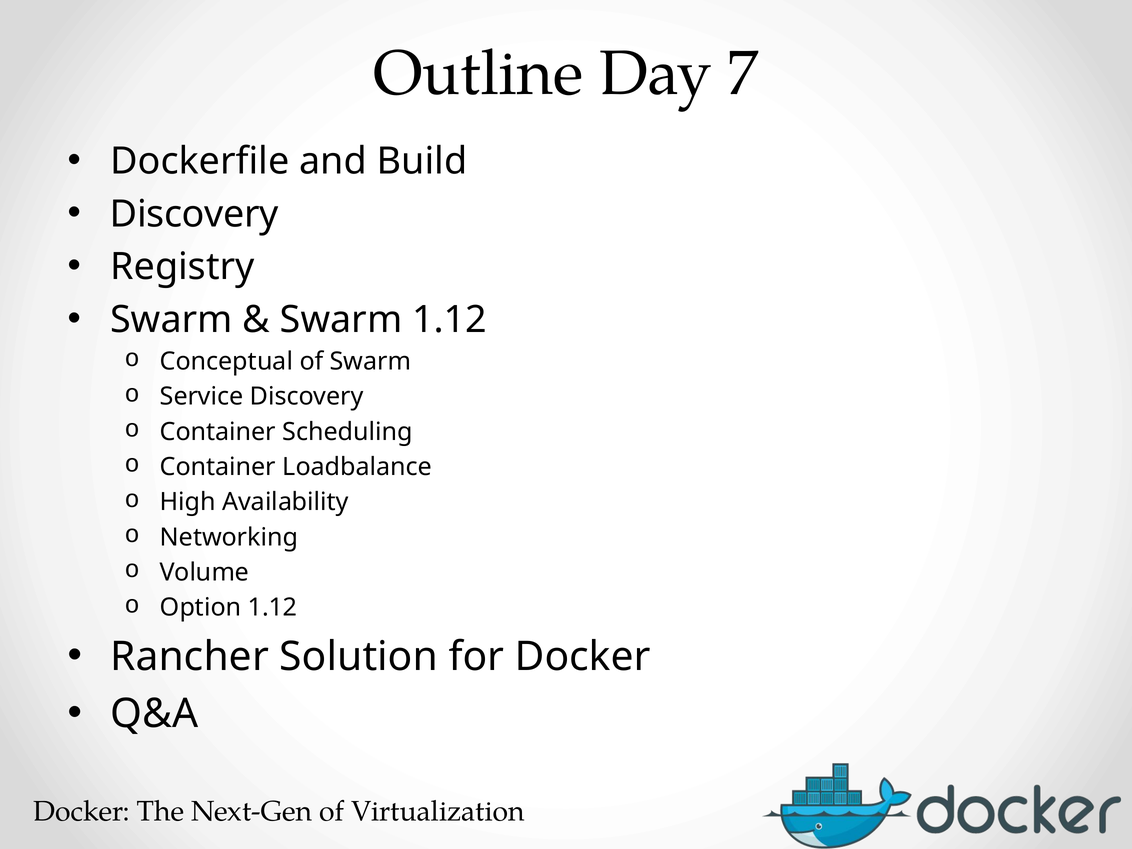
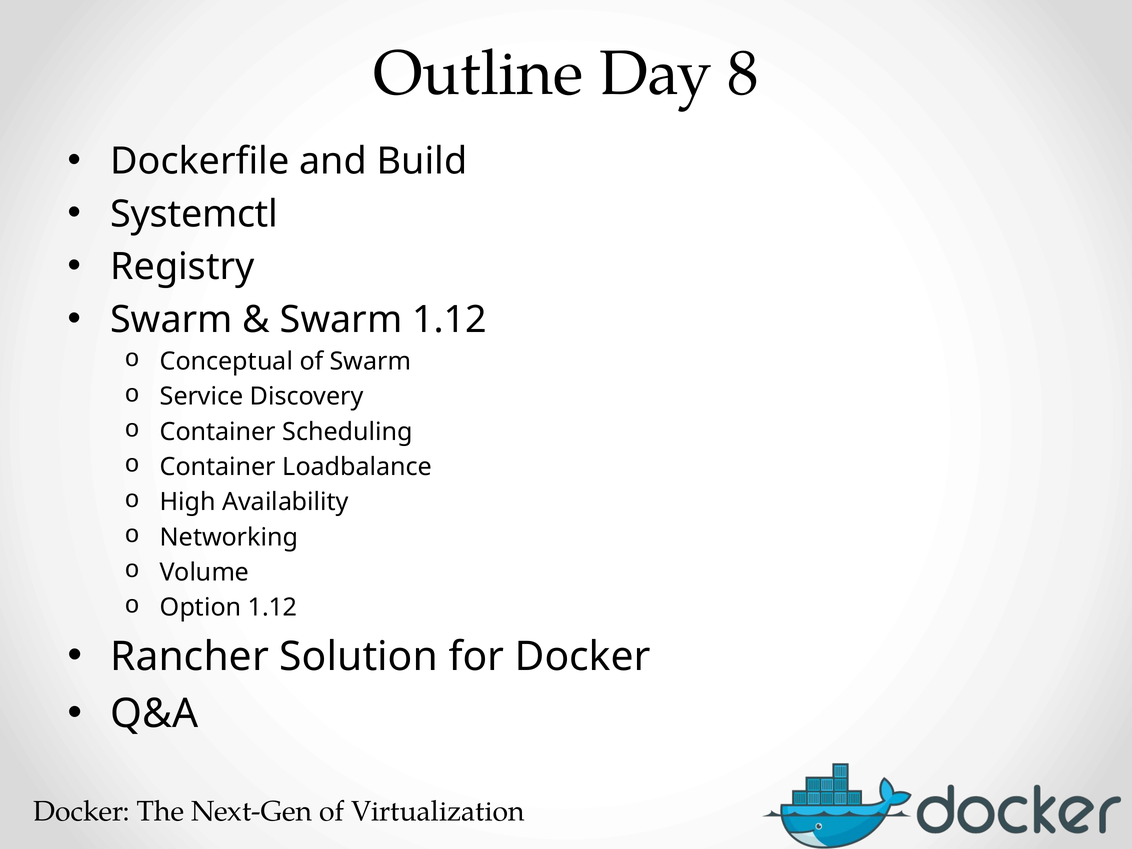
7: 7 -> 8
Discovery at (194, 214): Discovery -> Systemctl
